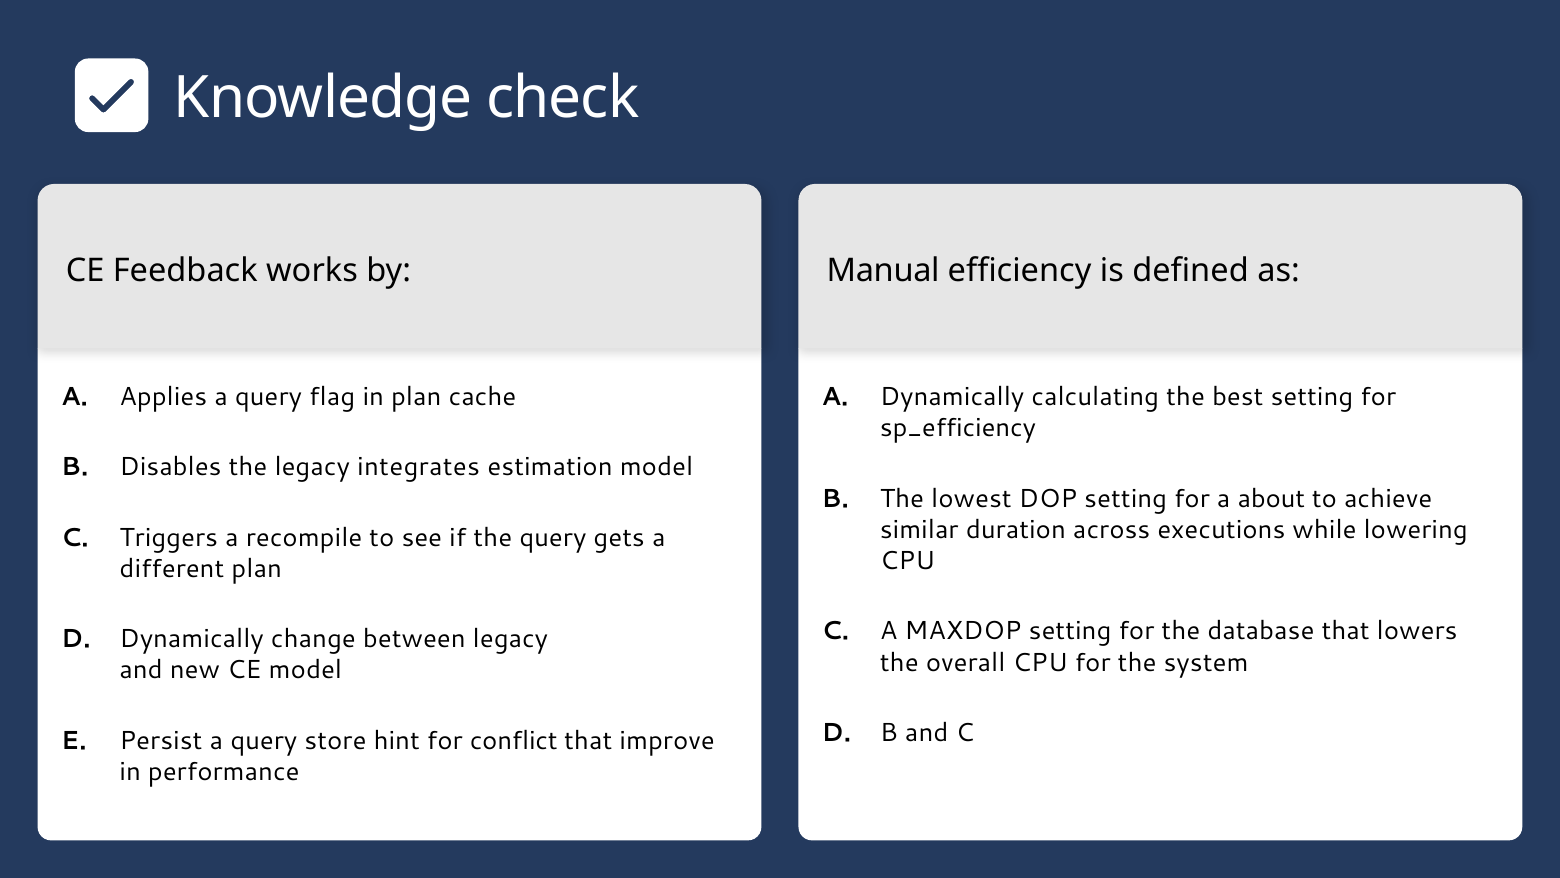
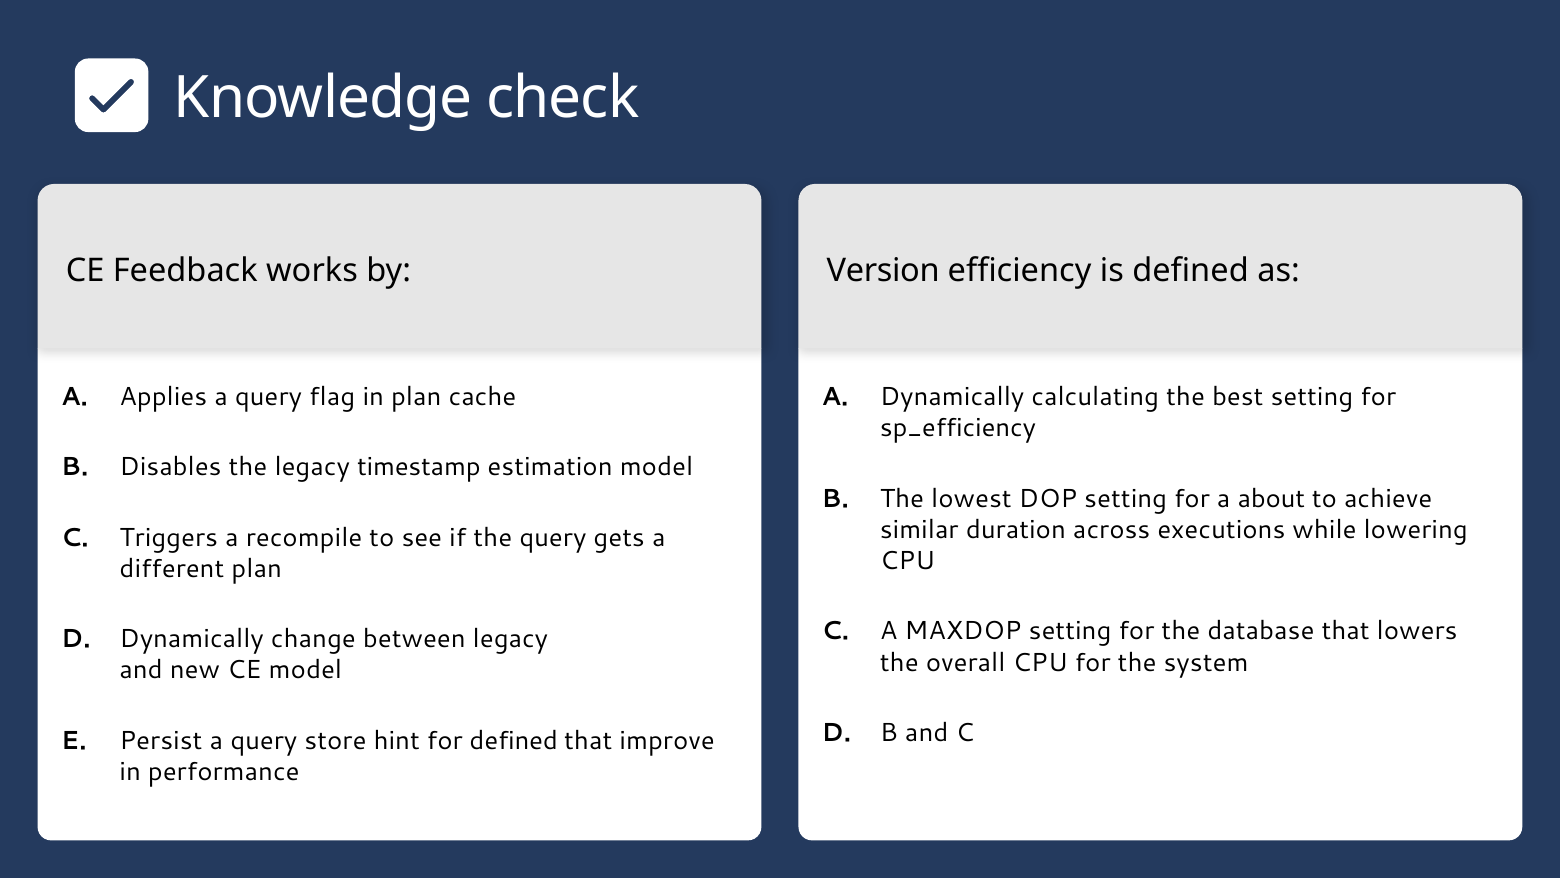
Manual: Manual -> Version
integrates: integrates -> timestamp
for conflict: conflict -> defined
